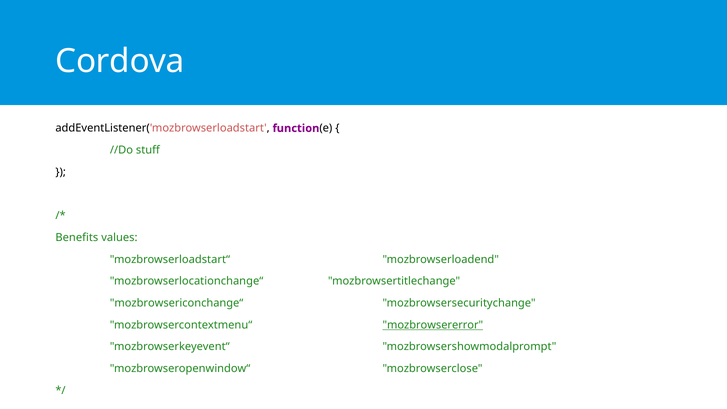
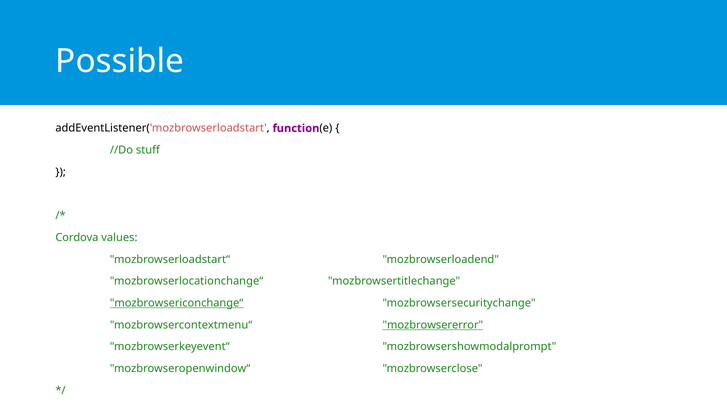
Cordova: Cordova -> Possible
Benefits: Benefits -> Cordova
mozbrowsericonchange“ underline: none -> present
